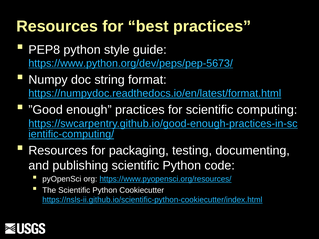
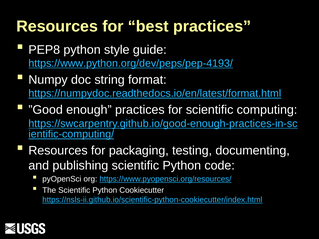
https://www.python.org/dev/peps/pep-5673/: https://www.python.org/dev/peps/pep-5673/ -> https://www.python.org/dev/peps/pep-4193/
